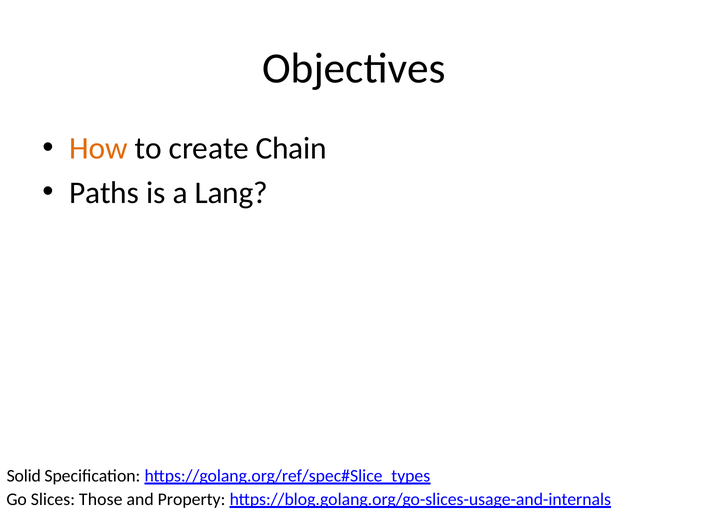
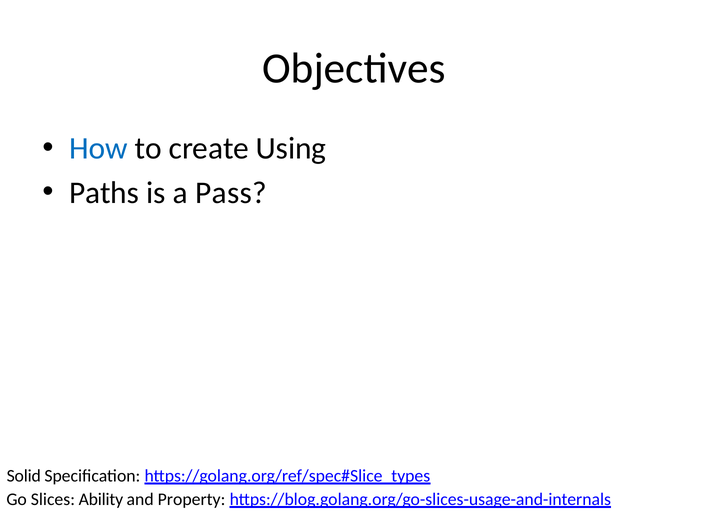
How colour: orange -> blue
Chain: Chain -> Using
Lang: Lang -> Pass
Those: Those -> Ability
